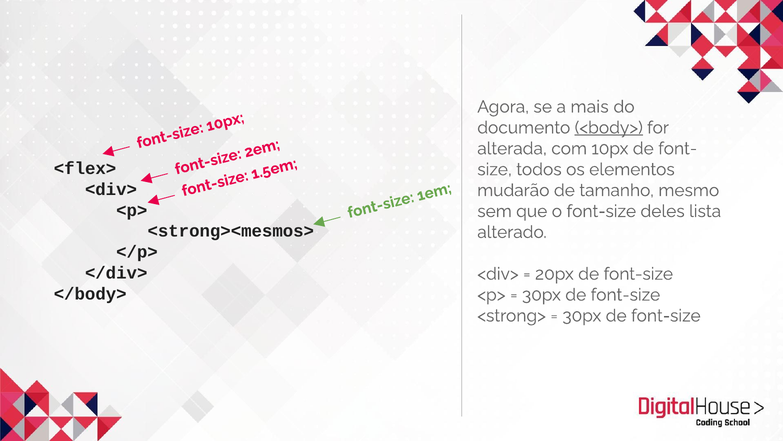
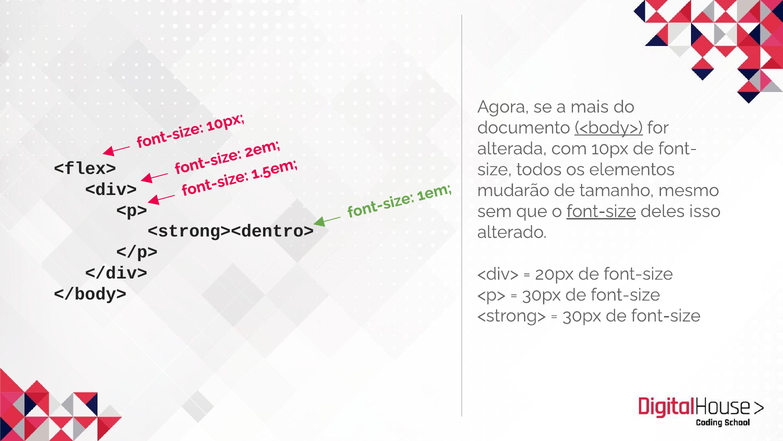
font-size at (601, 211) underline: none -> present
lista: lista -> isso
<strong><mesmos>: <strong><mesmos> -> <strong><dentro>
